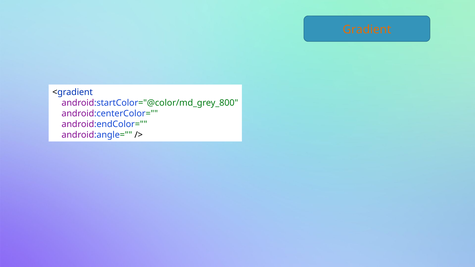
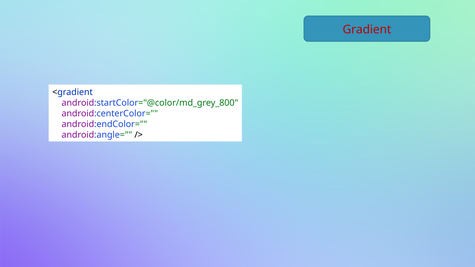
Gradient colour: orange -> red
